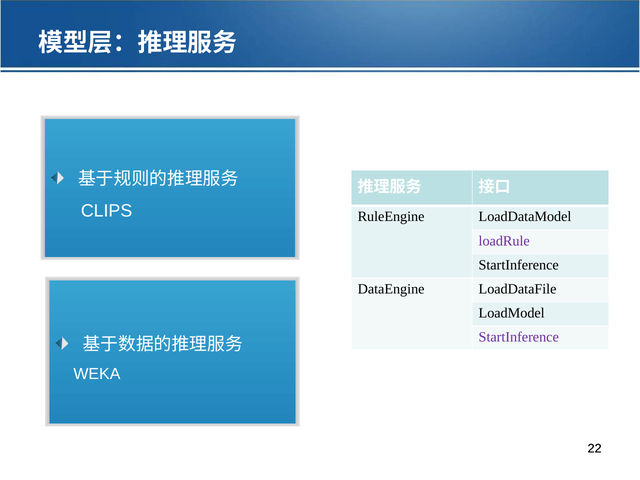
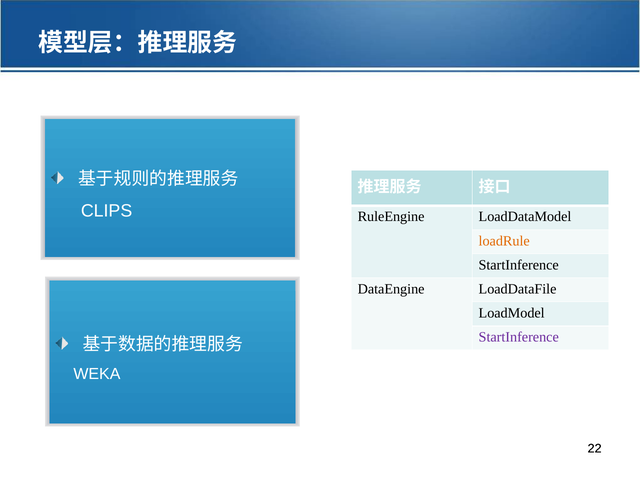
loadRule colour: purple -> orange
